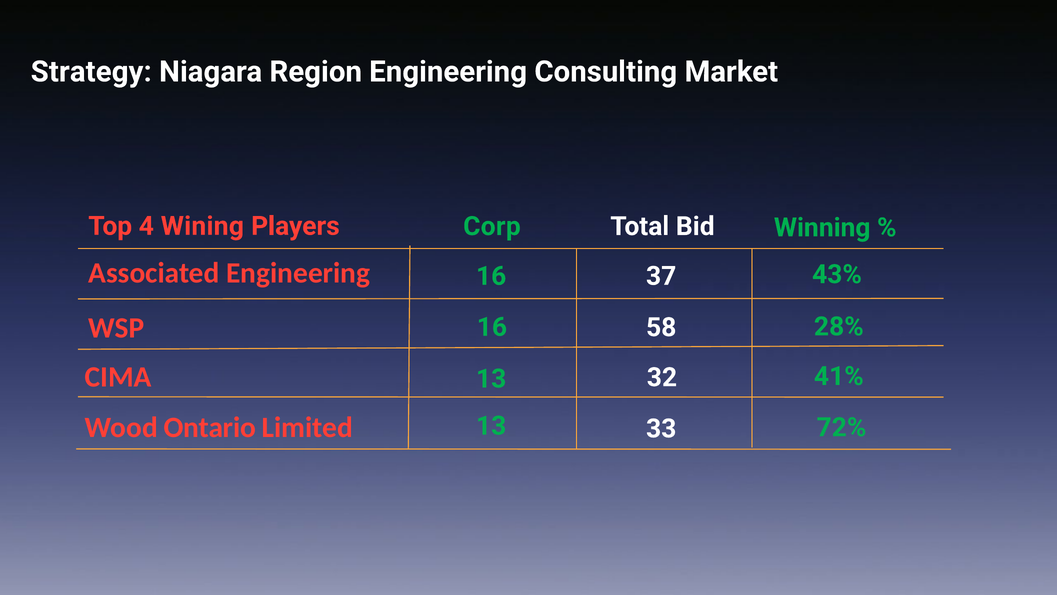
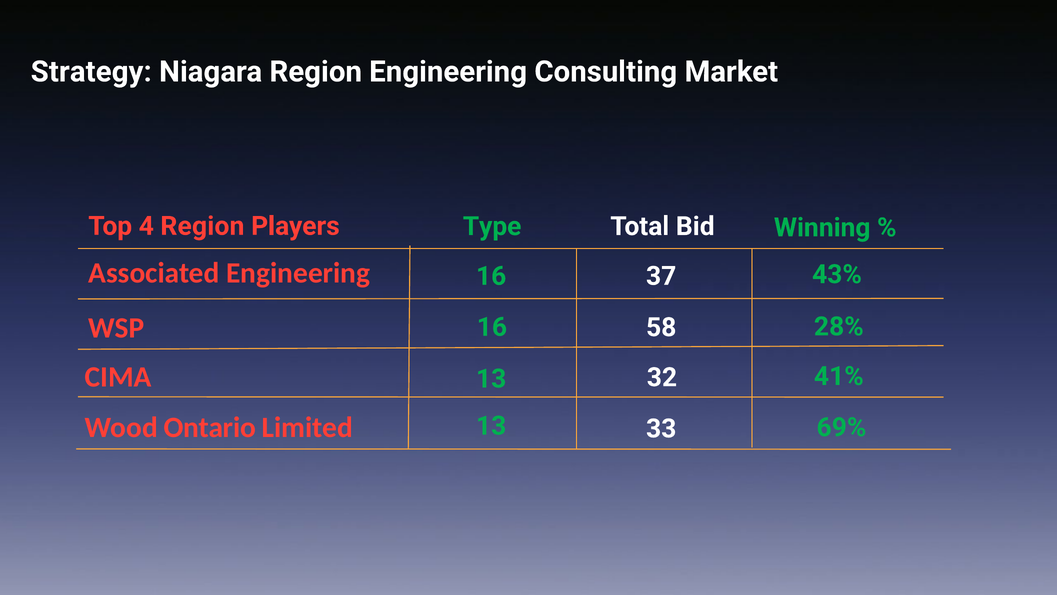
4 Wining: Wining -> Region
Corp: Corp -> Type
72%: 72% -> 69%
